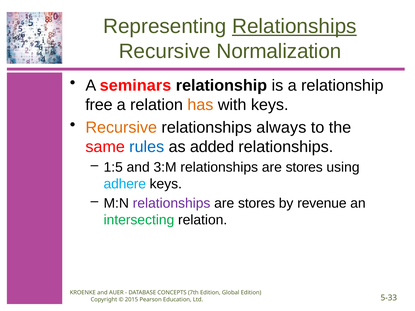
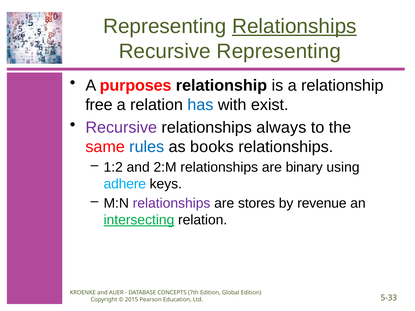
Recursive Normalization: Normalization -> Representing
seminars: seminars -> purposes
has colour: orange -> blue
with keys: keys -> exist
Recursive at (121, 128) colour: orange -> purple
added: added -> books
1:5: 1:5 -> 1:2
3:M: 3:M -> 2:M
stores at (304, 167): stores -> binary
intersecting underline: none -> present
